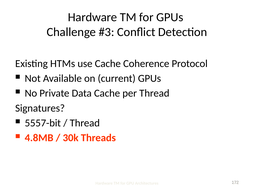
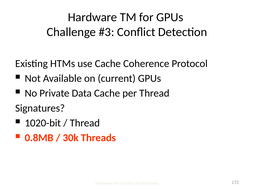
5557-bit: 5557-bit -> 1020-bit
4.8MB: 4.8MB -> 0.8MB
